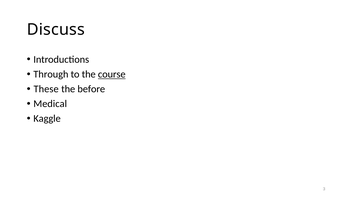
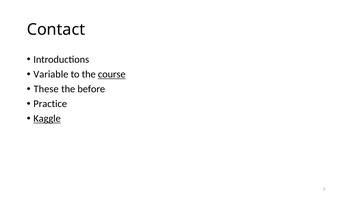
Discuss: Discuss -> Contact
Through: Through -> Variable
Medical: Medical -> Practice
Kaggle underline: none -> present
